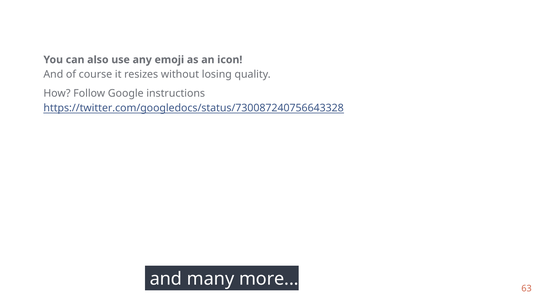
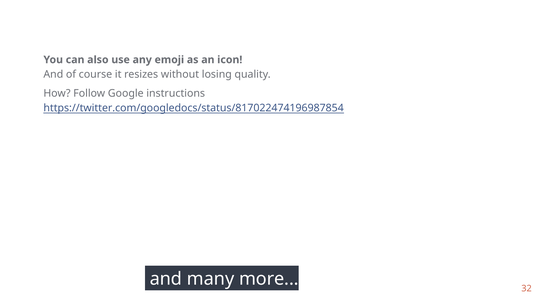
https://twitter.com/googledocs/status/730087240756643328: https://twitter.com/googledocs/status/730087240756643328 -> https://twitter.com/googledocs/status/817022474196987854
63: 63 -> 32
